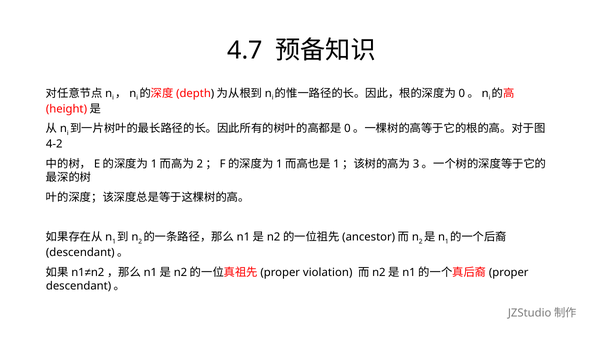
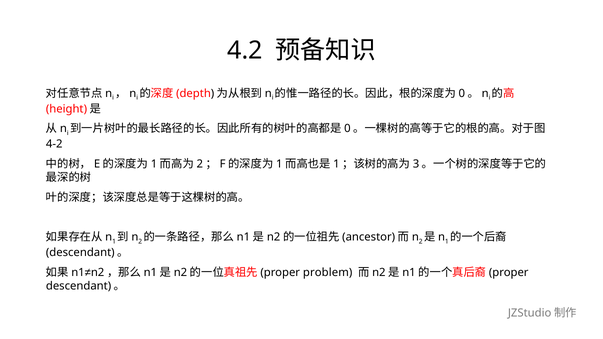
4.7: 4.7 -> 4.2
violation: violation -> problem
